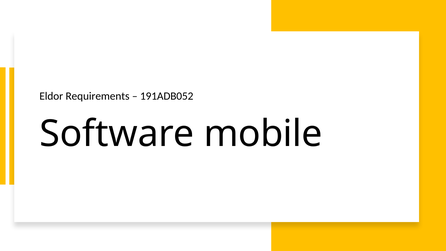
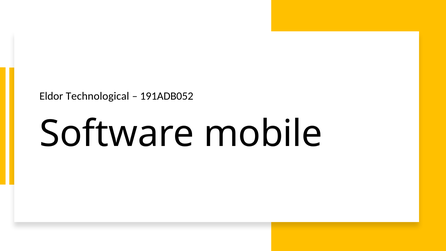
Requirements: Requirements -> Technological
